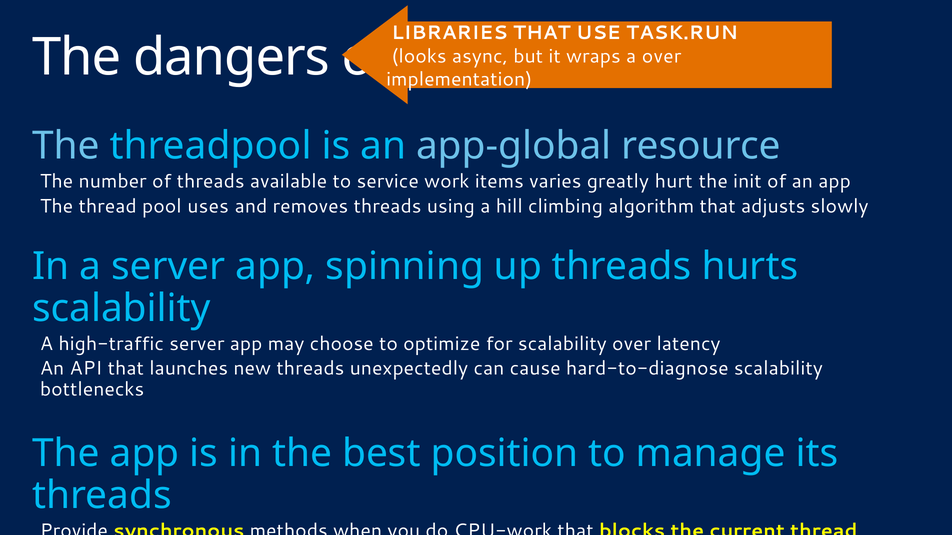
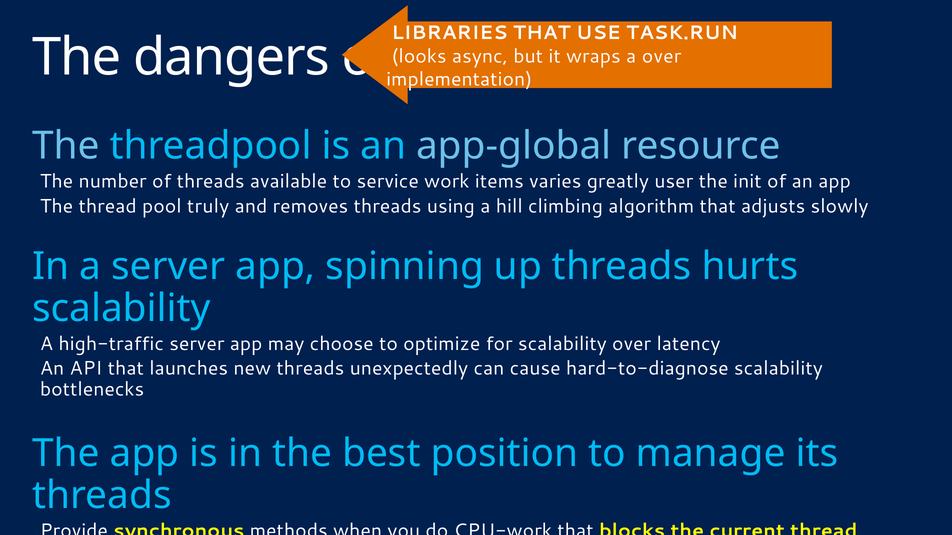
hurt: hurt -> user
uses: uses -> truly
